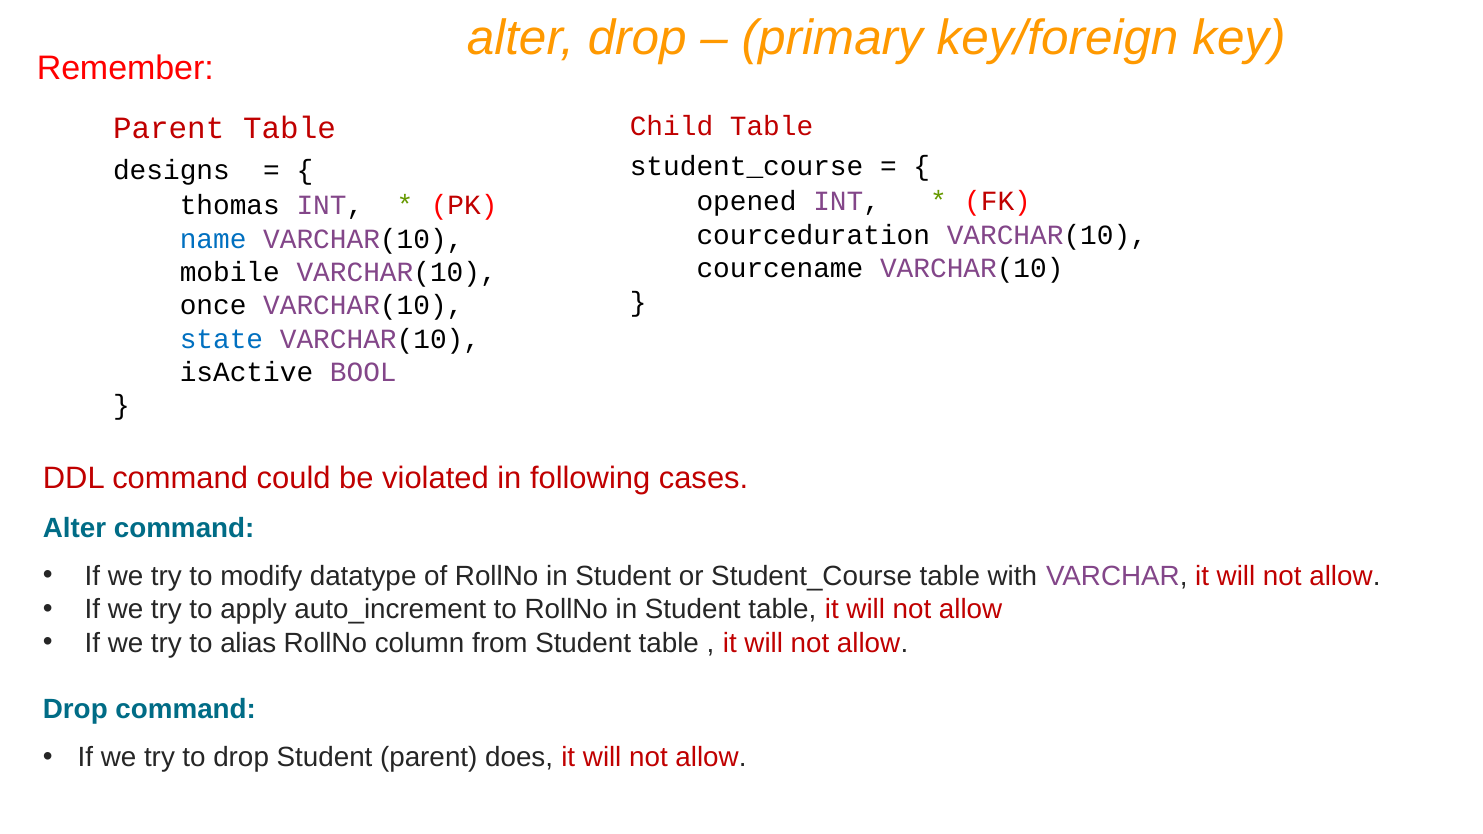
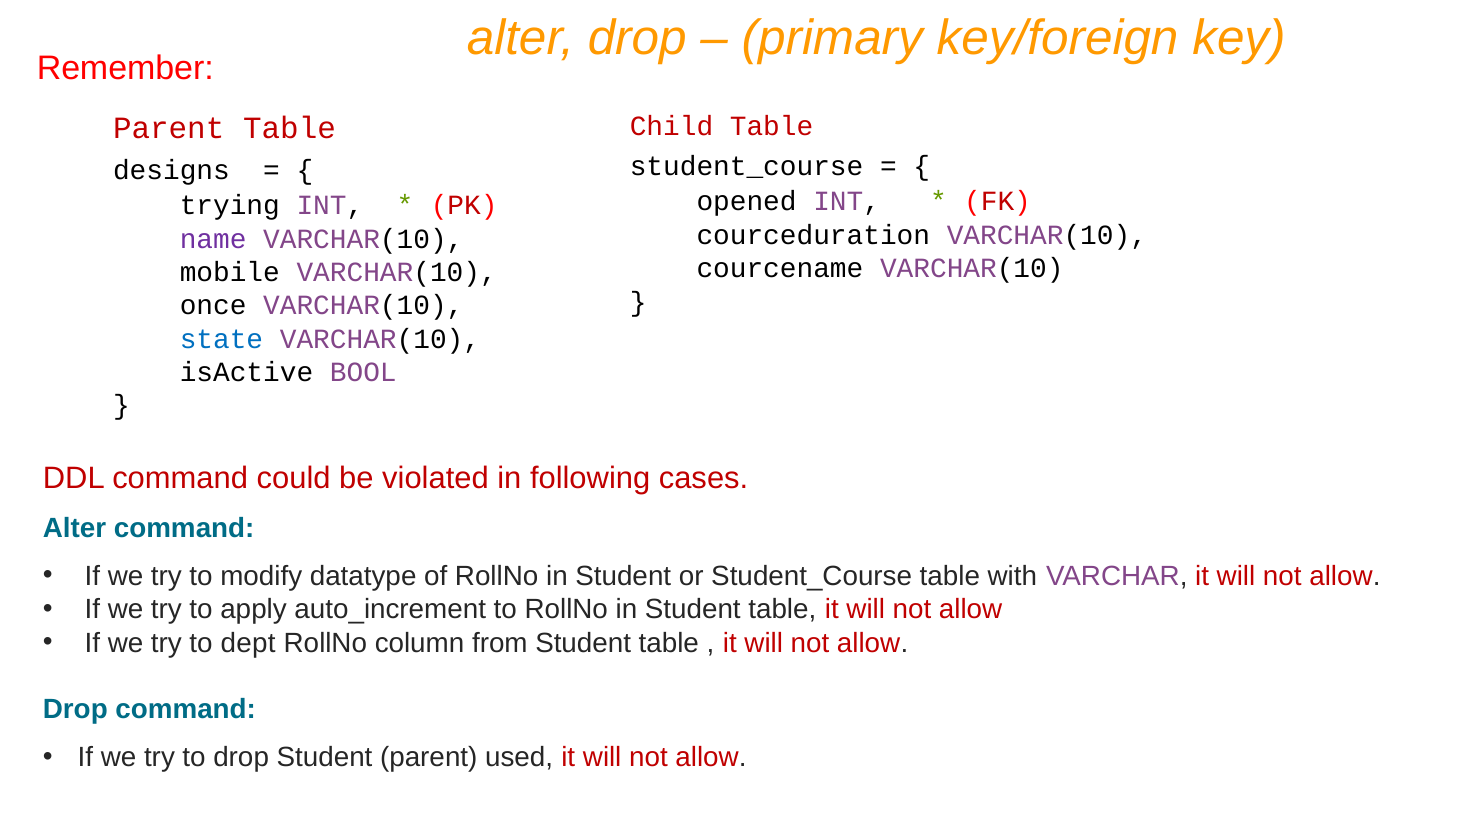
thomas: thomas -> trying
name colour: blue -> purple
alias: alias -> dept
does: does -> used
